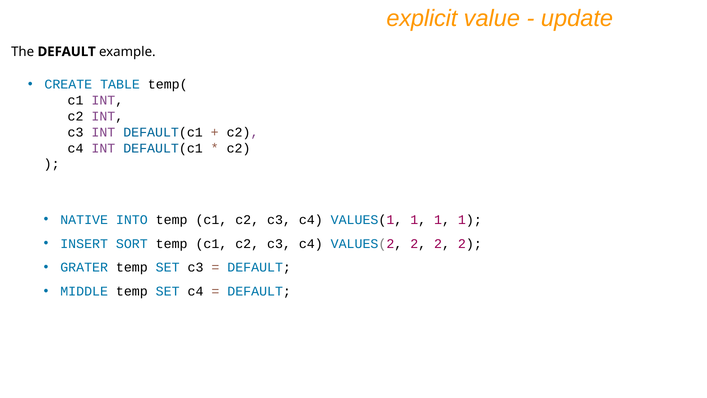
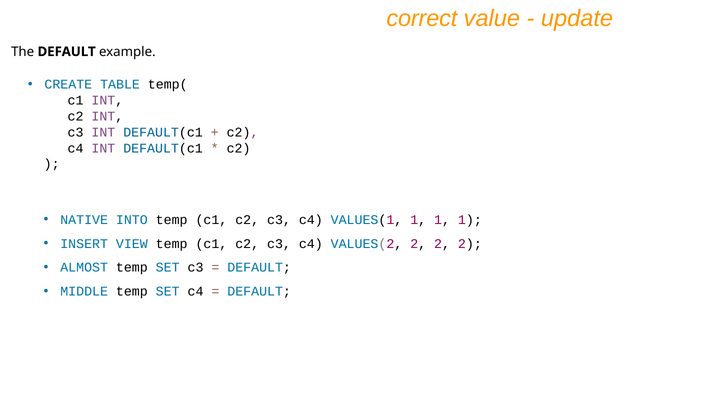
explicit: explicit -> correct
SORT: SORT -> VIEW
GRATER: GRATER -> ALMOST
